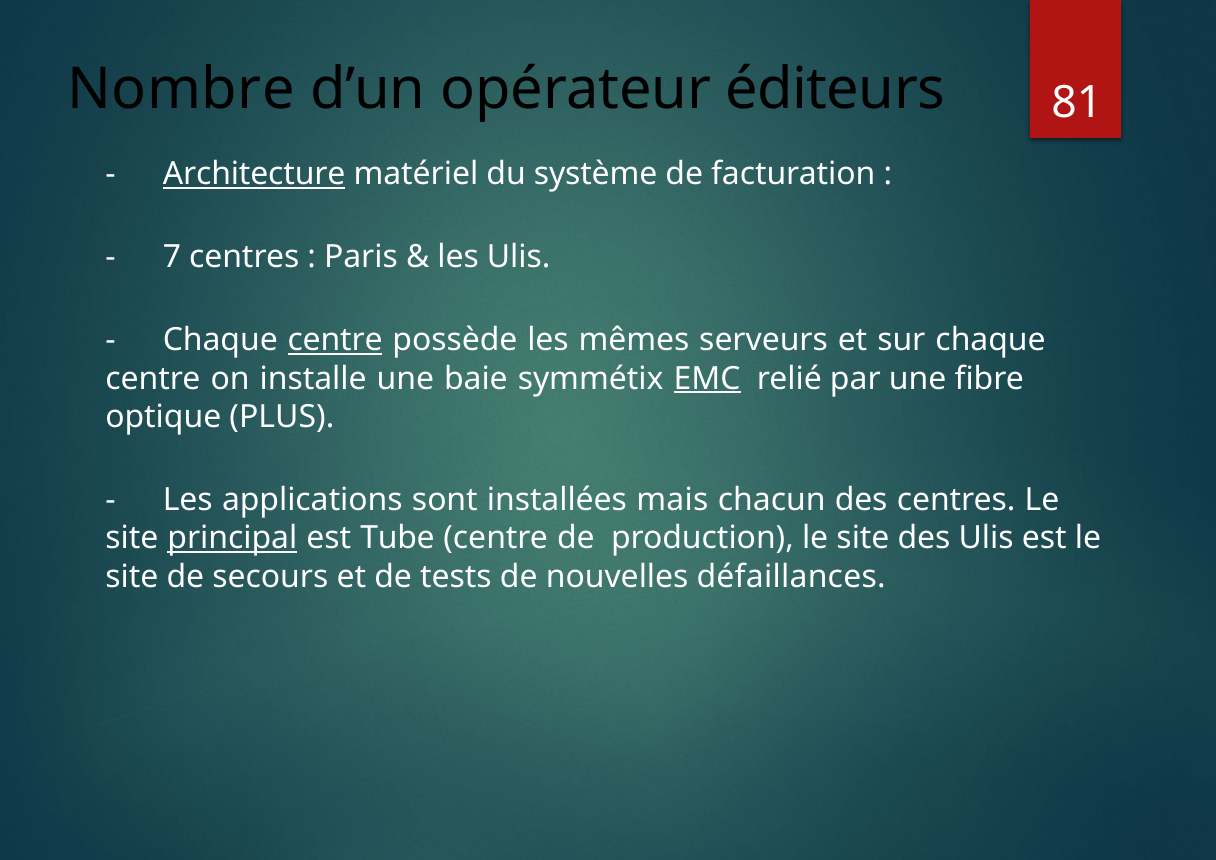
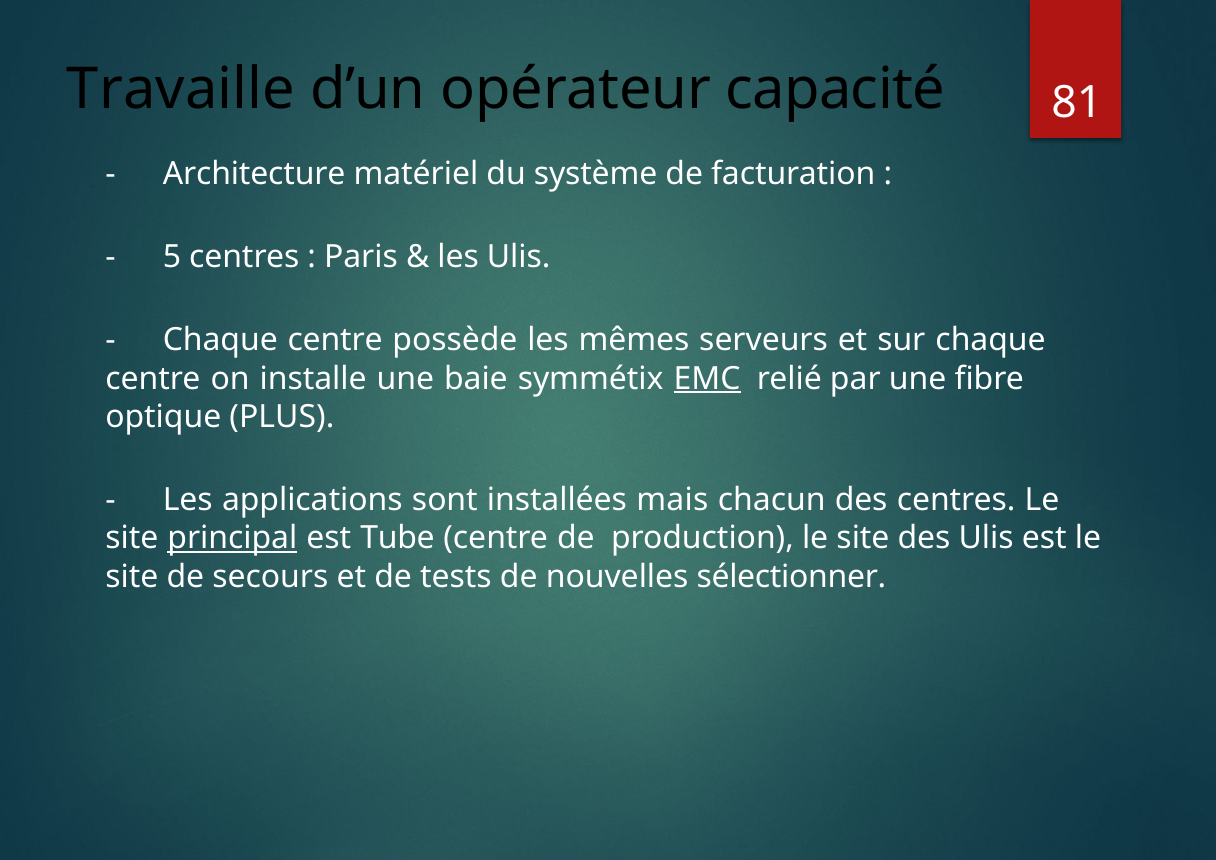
Nombre: Nombre -> Travaille
éditeurs: éditeurs -> capacité
Architecture underline: present -> none
7: 7 -> 5
centre at (335, 340) underline: present -> none
défaillances: défaillances -> sélectionner
